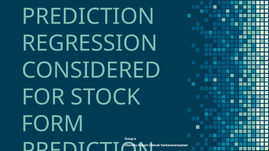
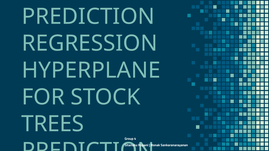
CONSIDERED: CONSIDERED -> HYPERPLANE
FORM: FORM -> TREES
